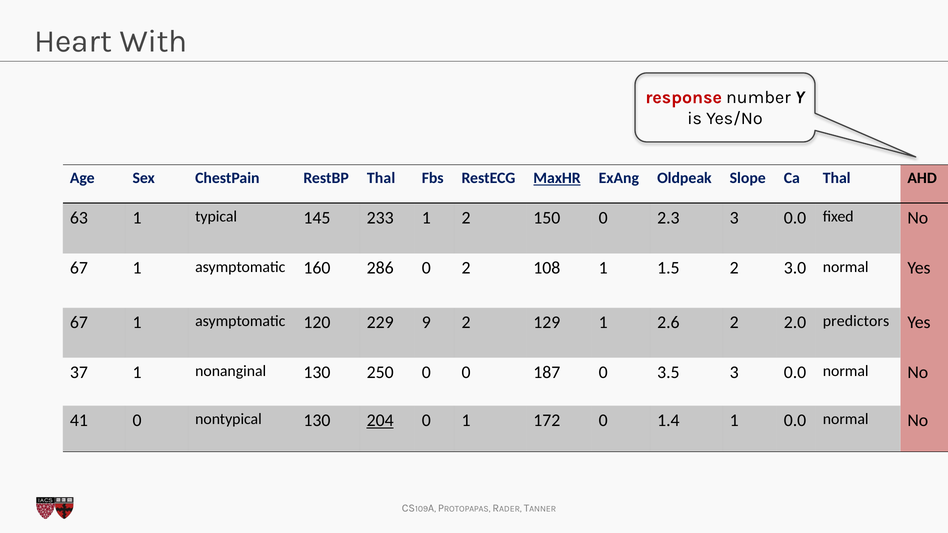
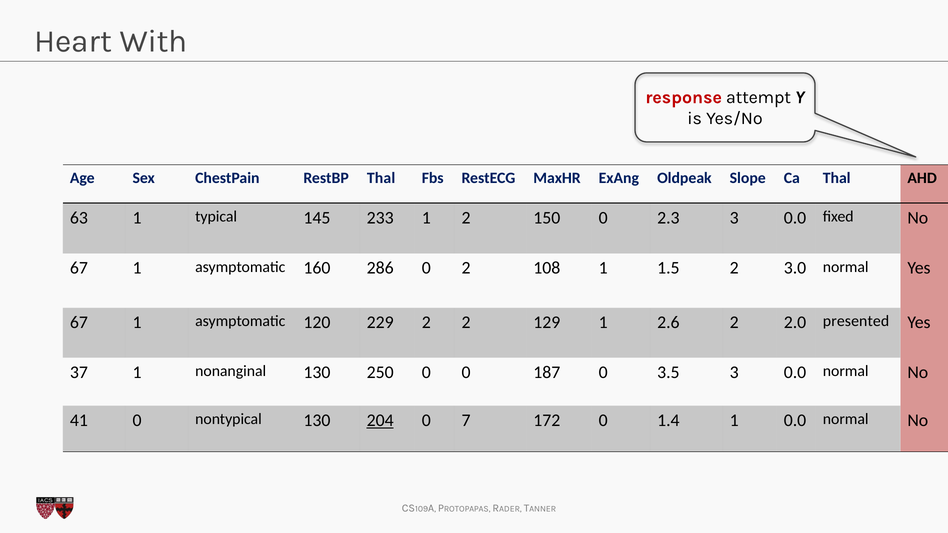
number: number -> attempt
MaxHR underline: present -> none
229 9: 9 -> 2
predictors: predictors -> presented
0 1: 1 -> 7
